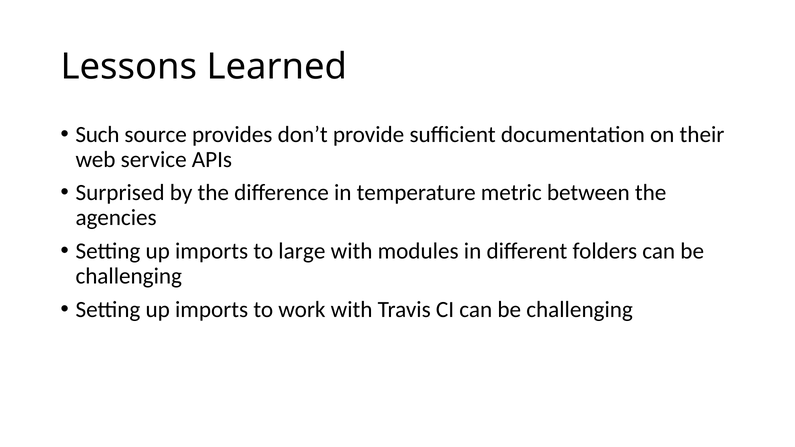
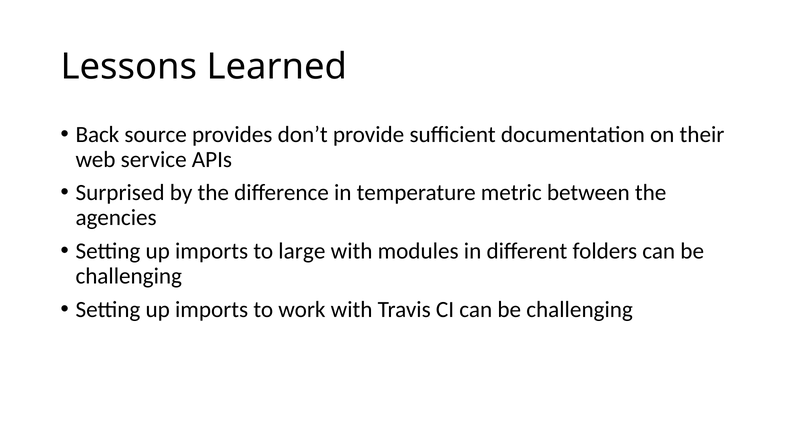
Such: Such -> Back
